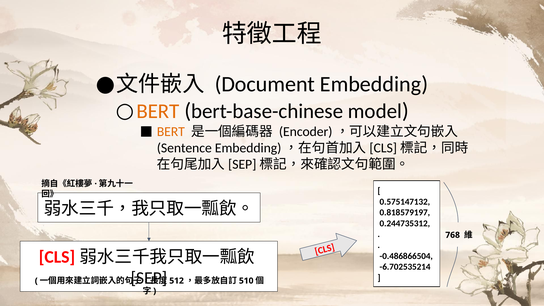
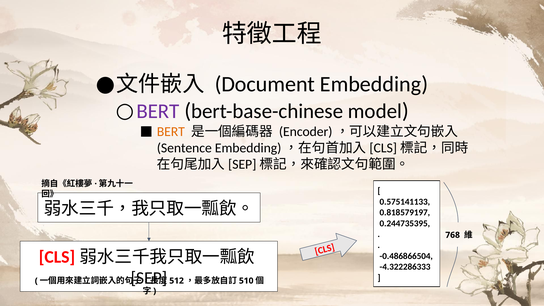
BERT at (158, 111) colour: orange -> purple
0.575147132: 0.575147132 -> 0.575141133
0.244735312: 0.244735312 -> 0.244735395
-6.702535214: -6.702535214 -> -4.322286333
